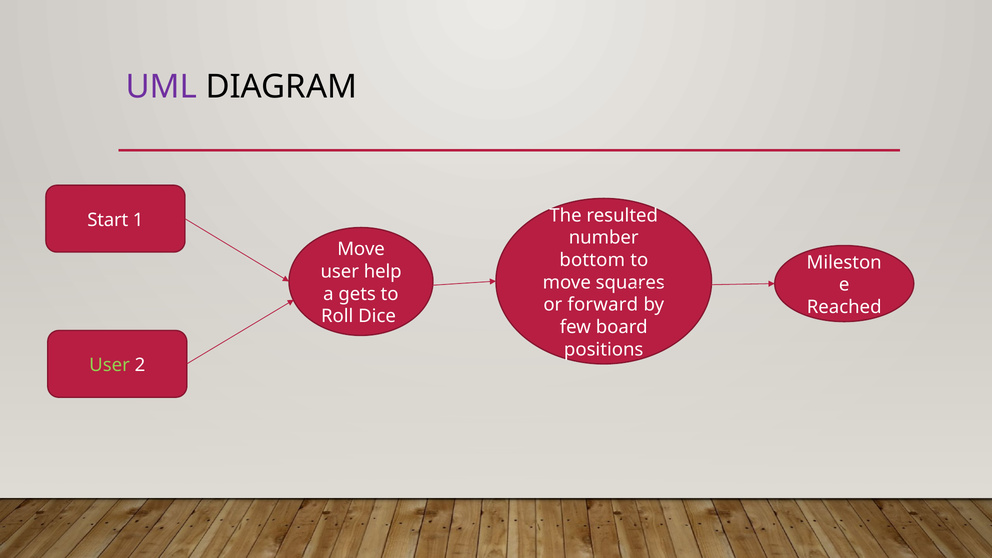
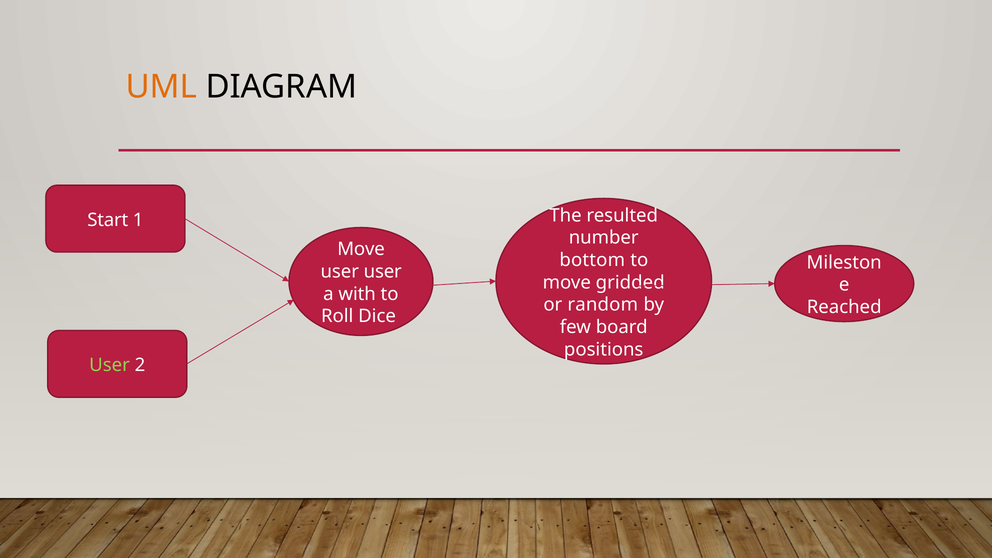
UML colour: purple -> orange
user help: help -> user
squares: squares -> gridded
gets: gets -> with
forward: forward -> random
